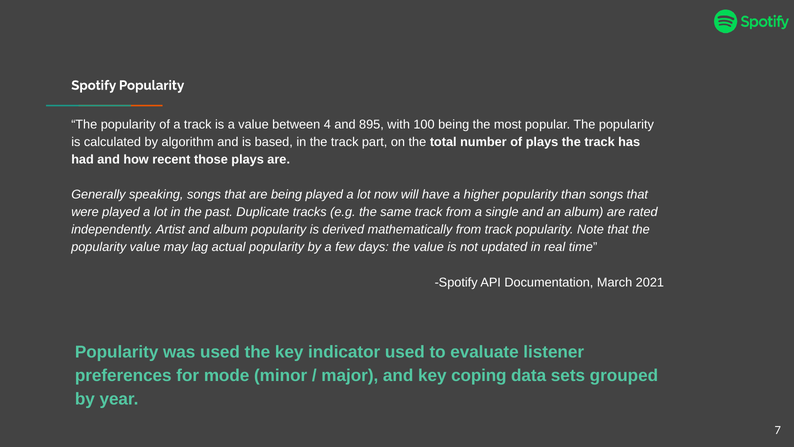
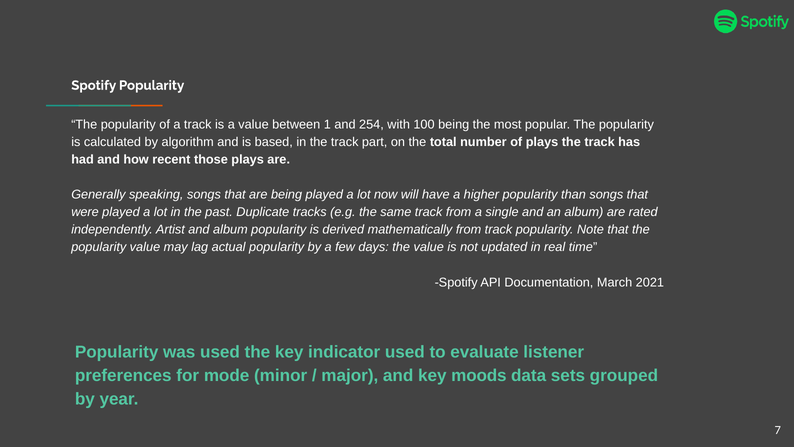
4: 4 -> 1
895: 895 -> 254
coping: coping -> moods
